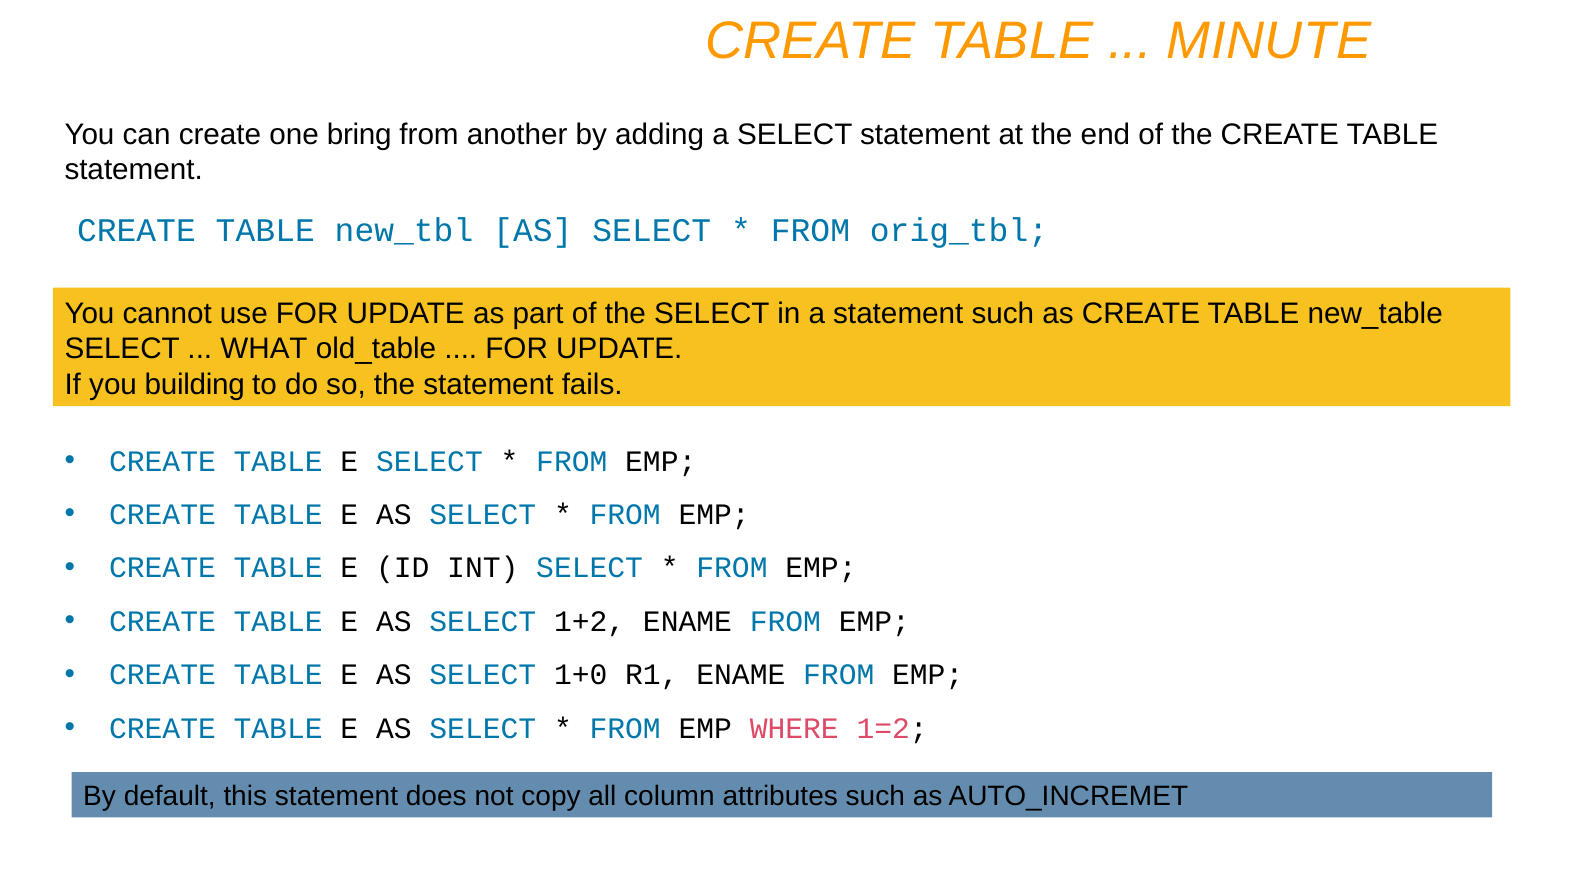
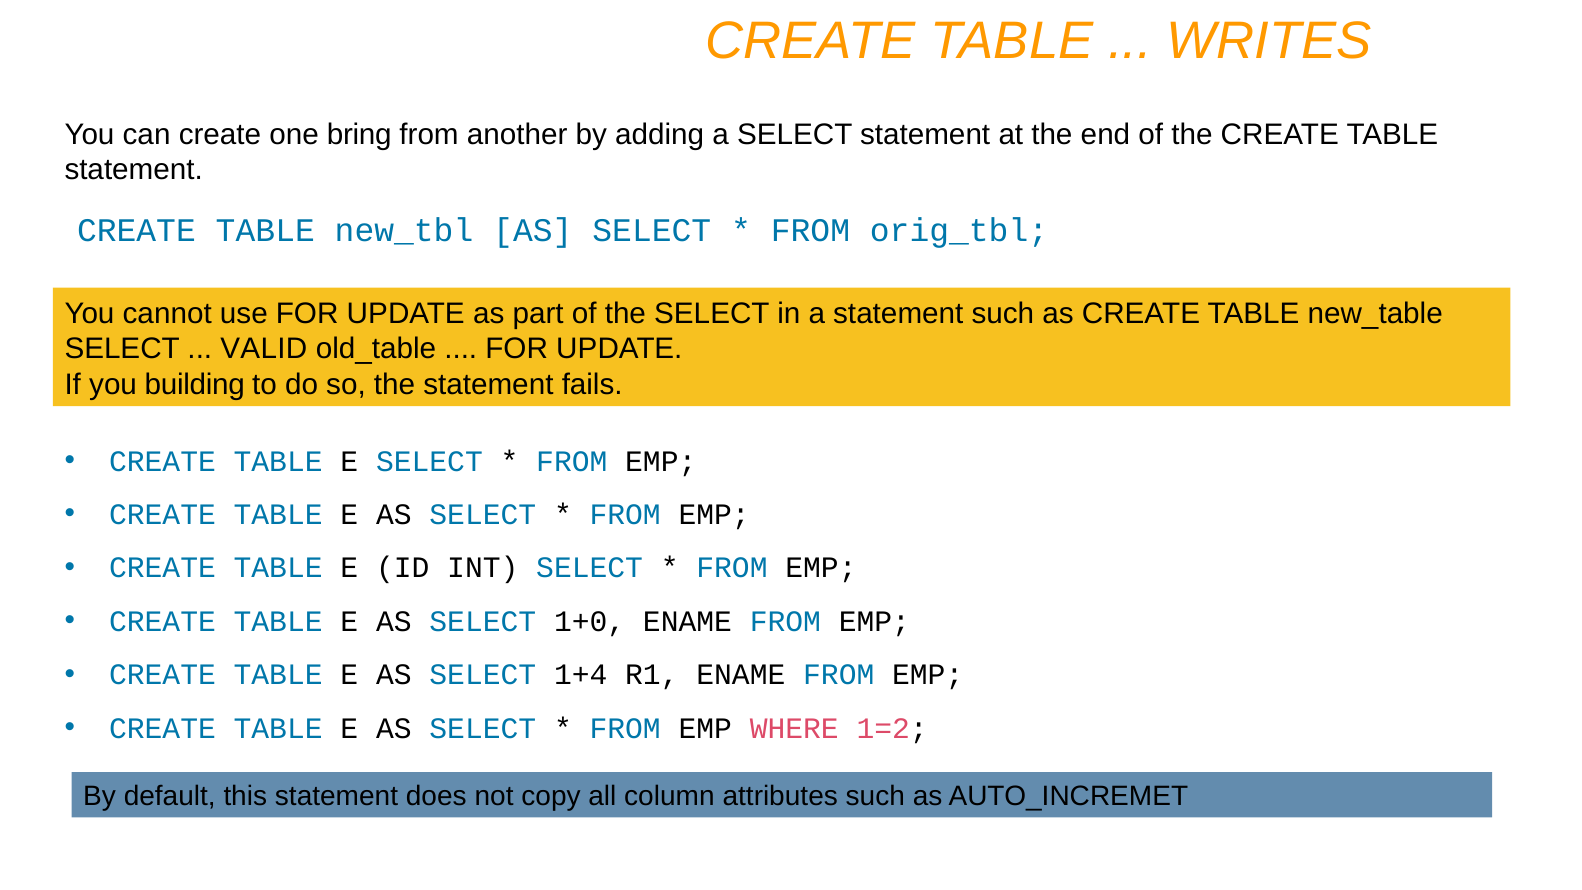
MINUTE: MINUTE -> WRITES
WHAT: WHAT -> VALID
1+2: 1+2 -> 1+0
1+0: 1+0 -> 1+4
